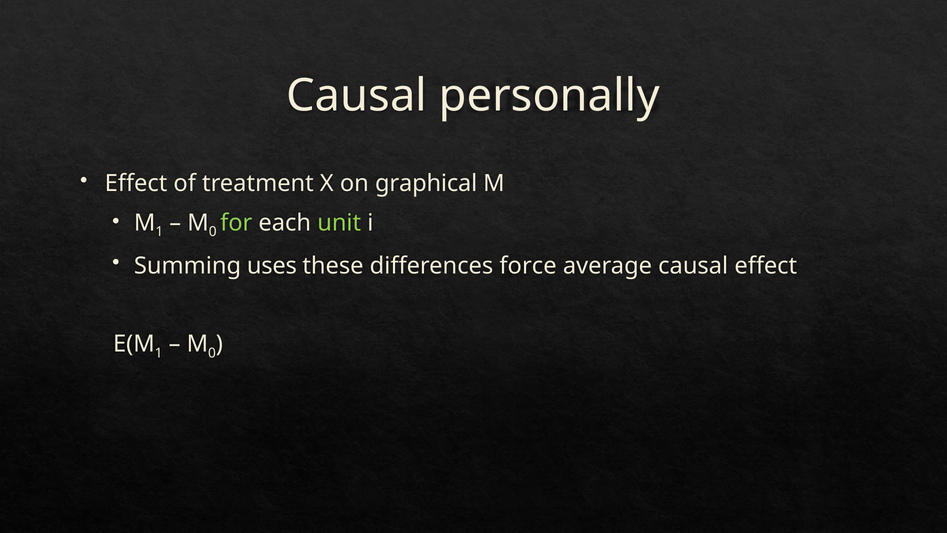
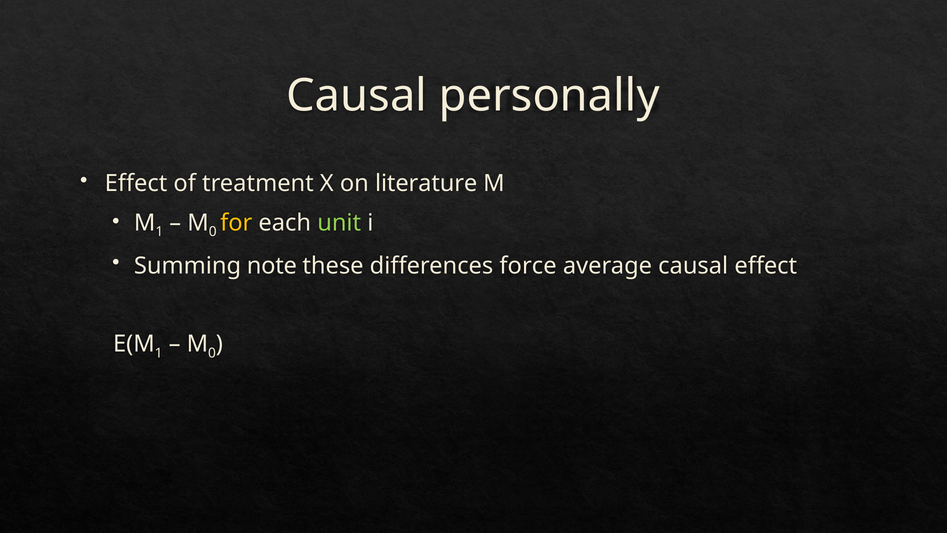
graphical: graphical -> literature
for colour: light green -> yellow
uses: uses -> note
